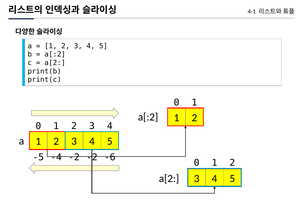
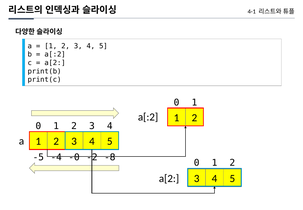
-4 -2: -2 -> -0
-6: -6 -> -8
